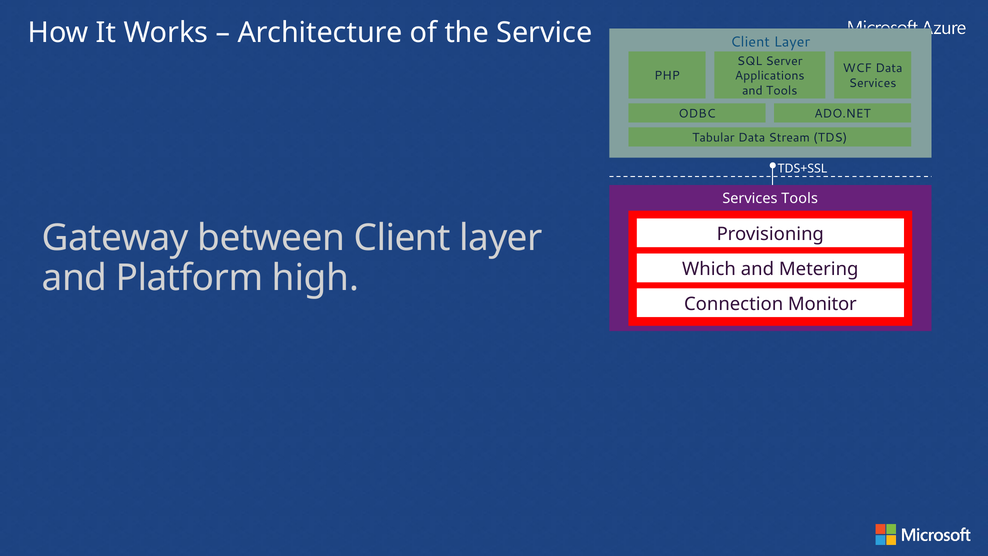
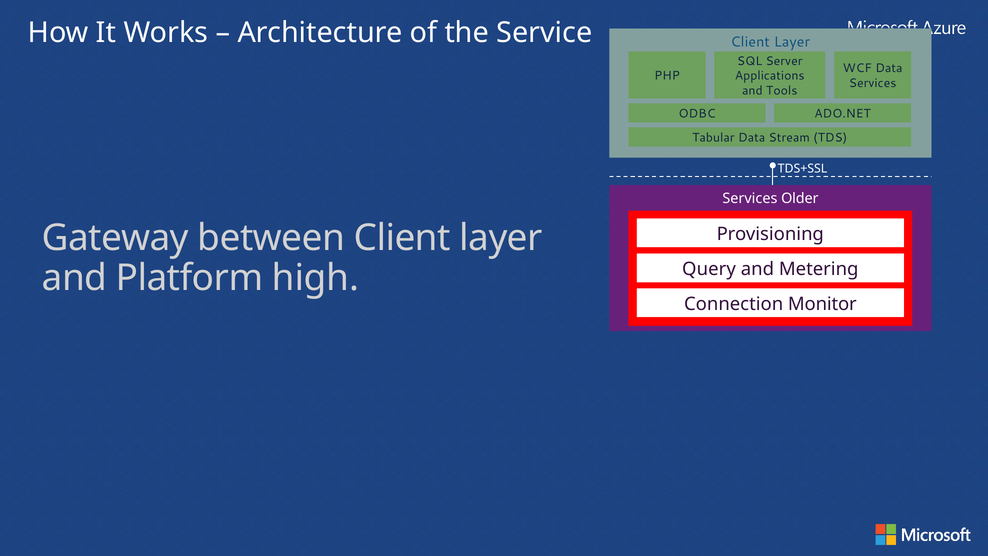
Services Tools: Tools -> Older
Which: Which -> Query
